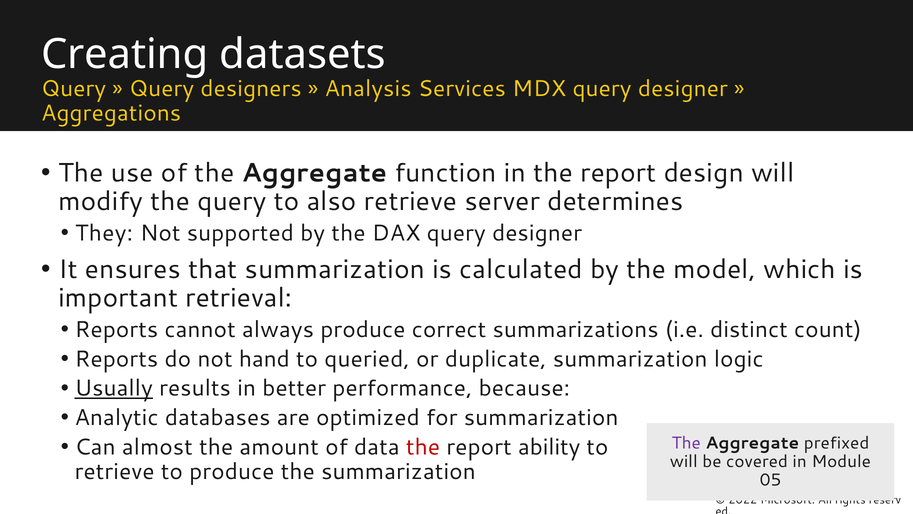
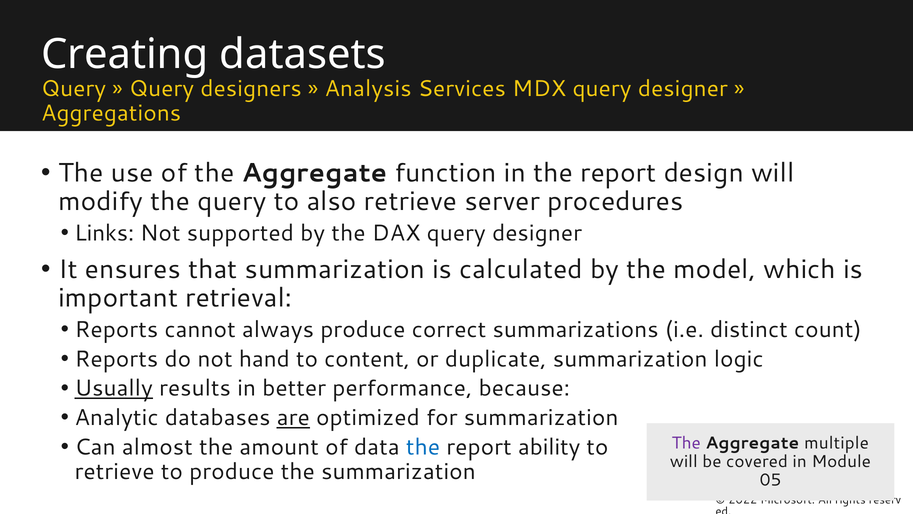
determines: determines -> procedures
They: They -> Links
queried: queried -> content
are underline: none -> present
the at (423, 447) colour: red -> blue
prefixed: prefixed -> multiple
